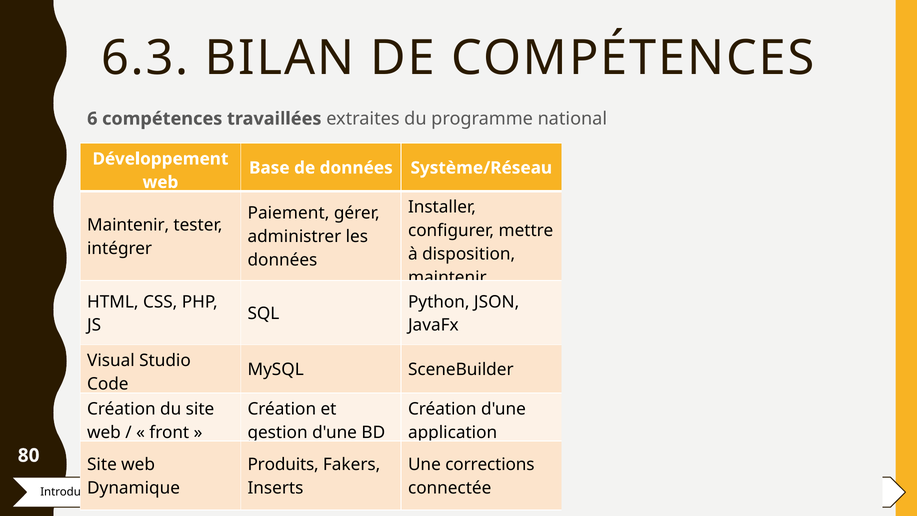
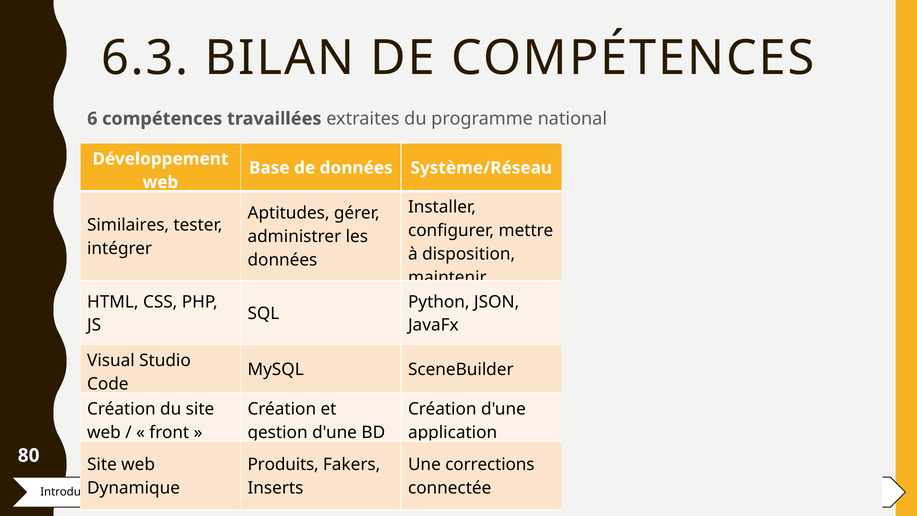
Paiement at (288, 213): Paiement -> Aptitudes
Maintenir at (128, 225): Maintenir -> Similaires
